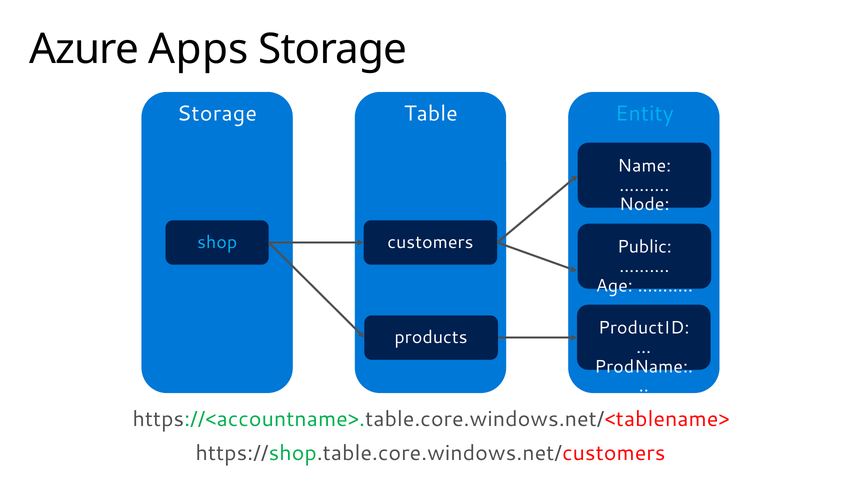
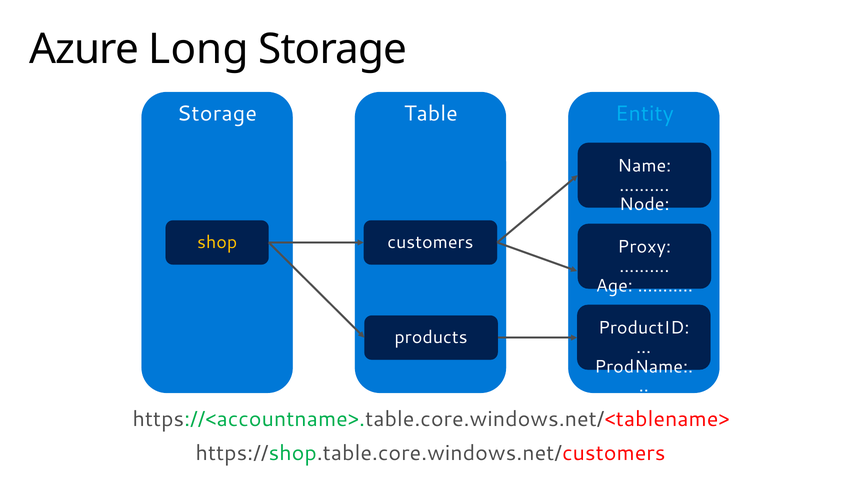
Apps: Apps -> Long
shop colour: light blue -> yellow
Public: Public -> Proxy
